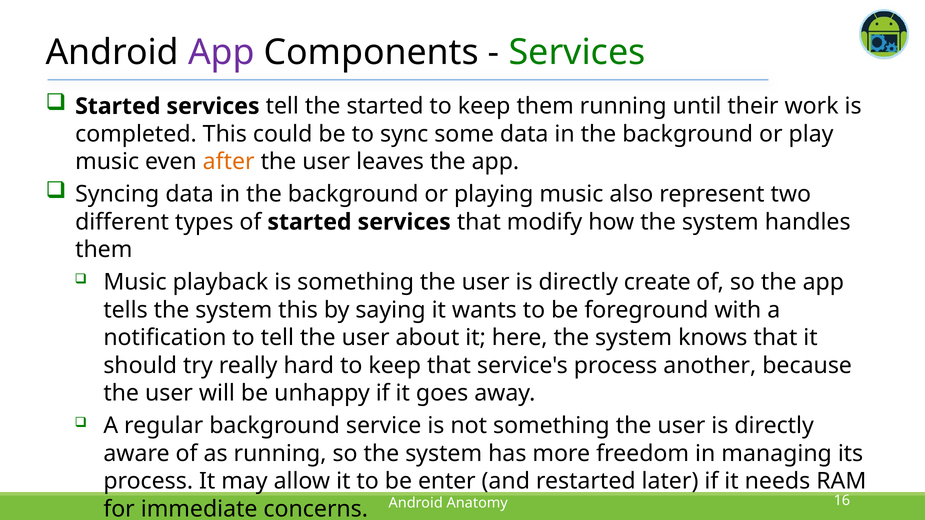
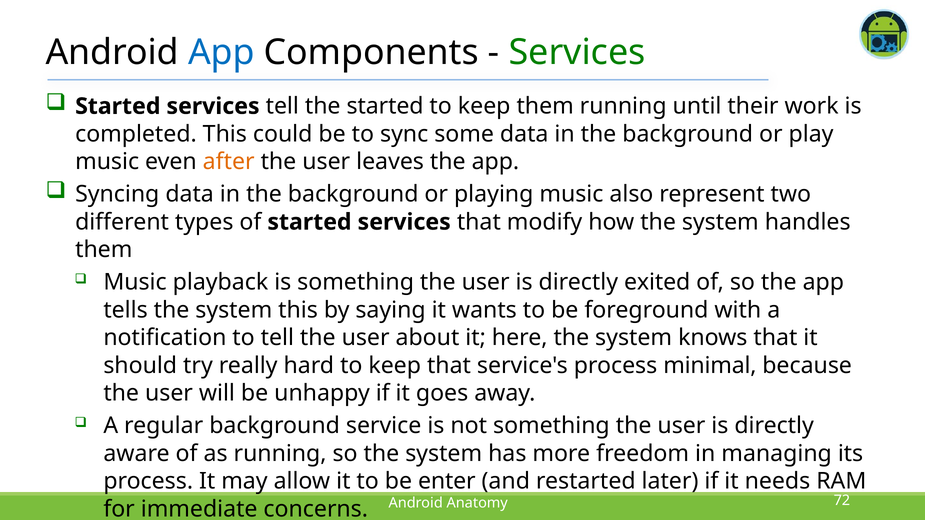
App at (221, 53) colour: purple -> blue
create: create -> exited
another: another -> minimal
16: 16 -> 72
